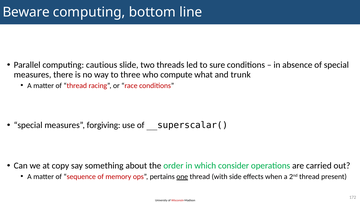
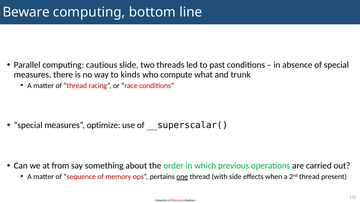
sure: sure -> past
three: three -> kinds
forgiving: forgiving -> optimize
copy: copy -> from
consider: consider -> previous
